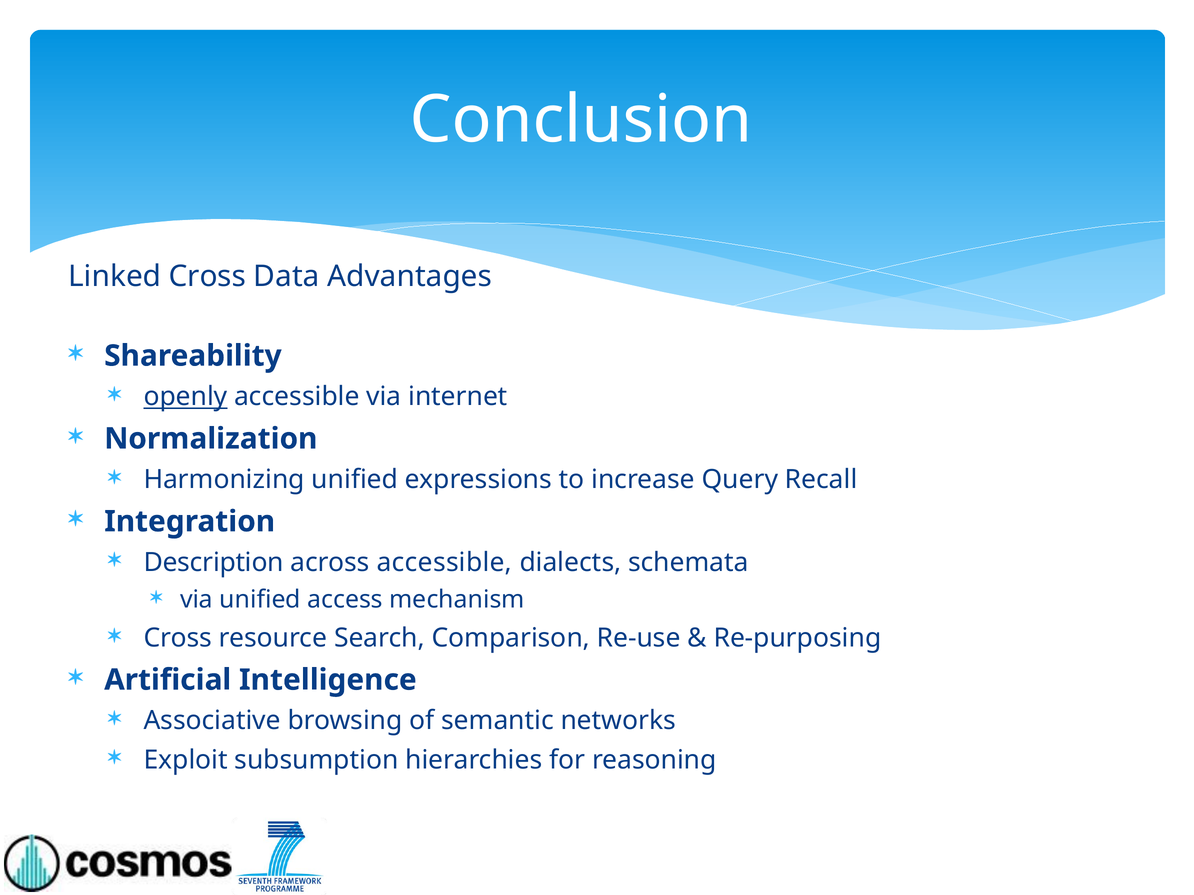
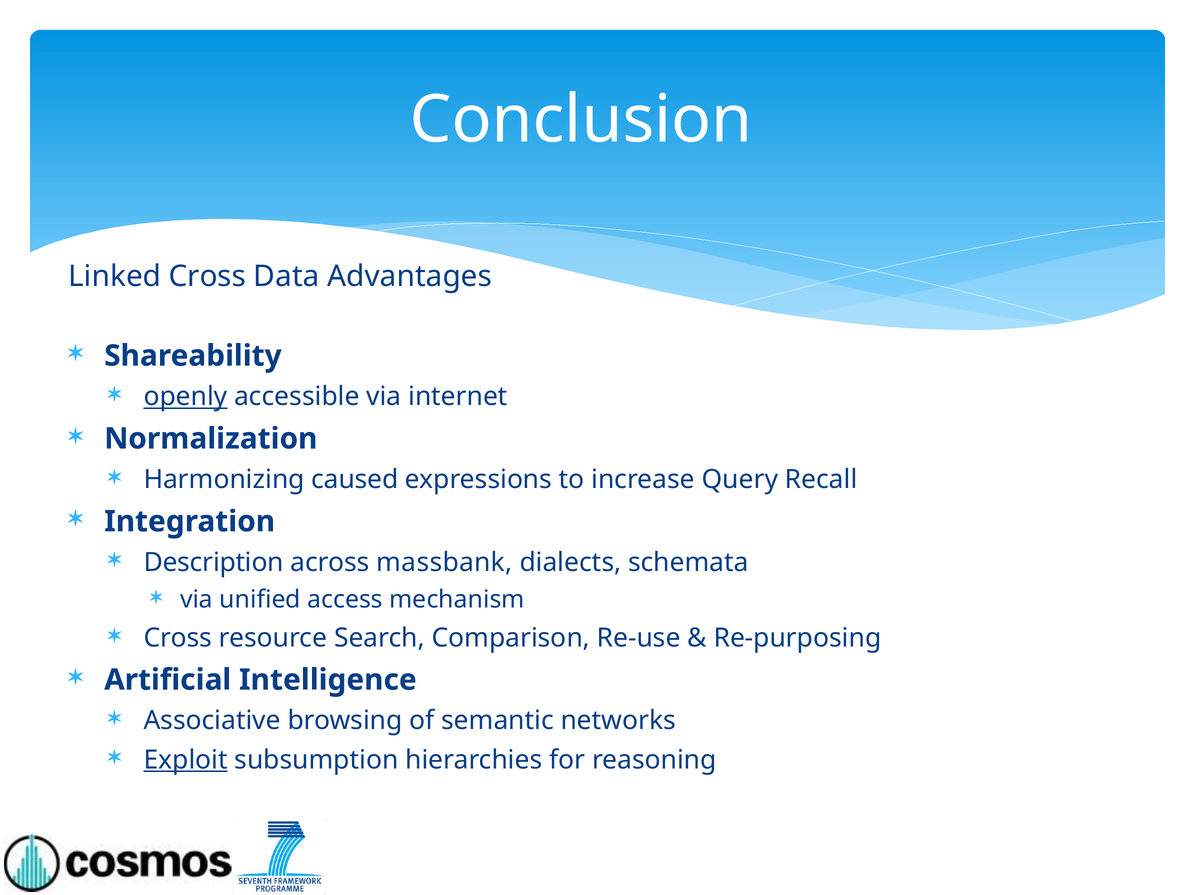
Harmonizing unified: unified -> caused
across accessible: accessible -> massbank
Exploit underline: none -> present
